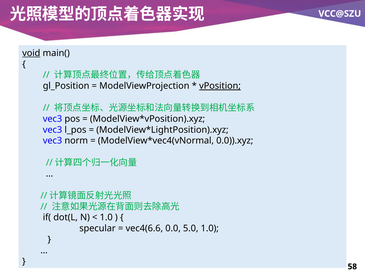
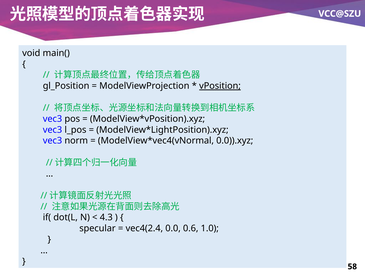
void underline: present -> none
1.0 at (106, 217): 1.0 -> 4.3
vec4(6.6: vec4(6.6 -> vec4(2.4
5.0: 5.0 -> 0.6
